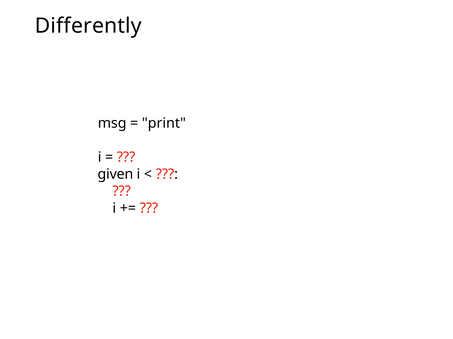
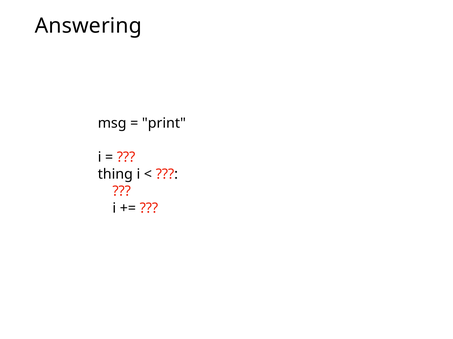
Differently: Differently -> Answering
given: given -> thing
